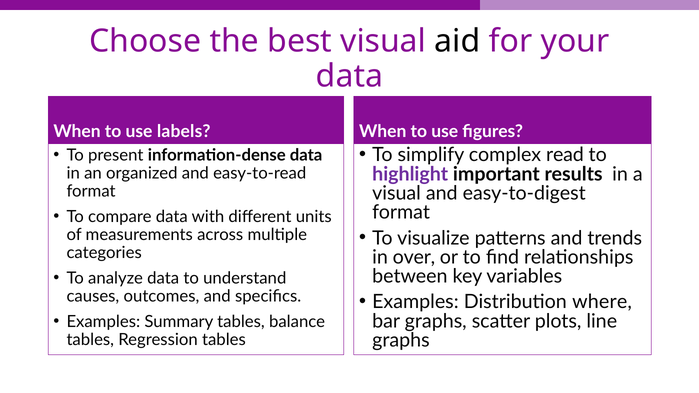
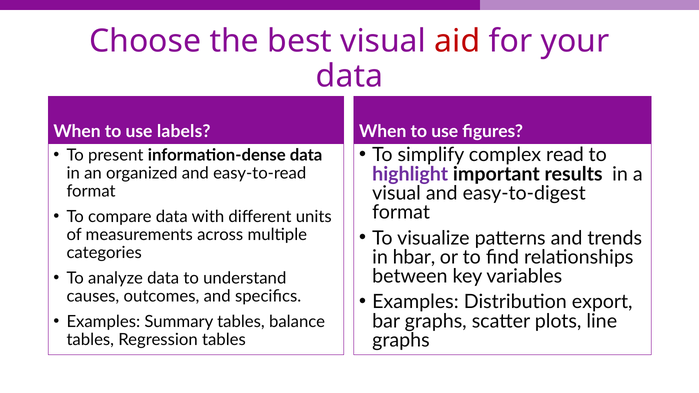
aid colour: black -> red
over: over -> hbar
where: where -> export
